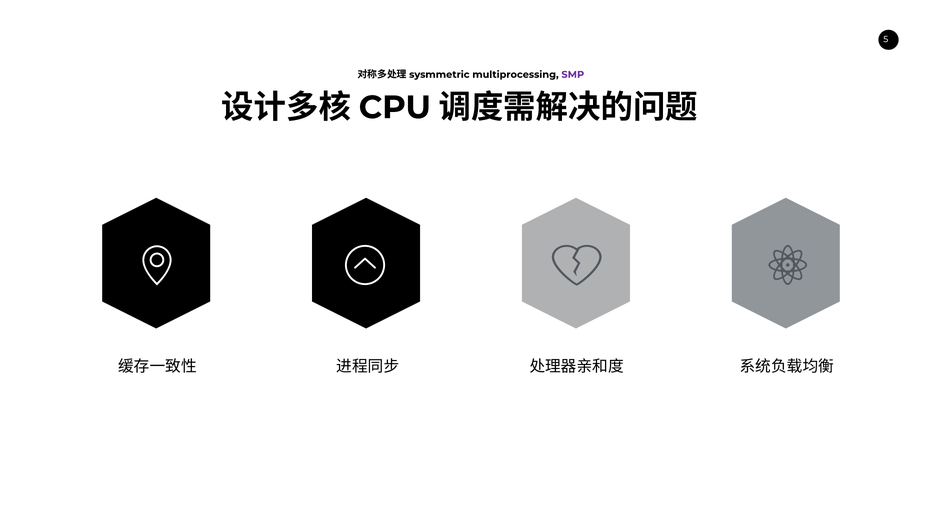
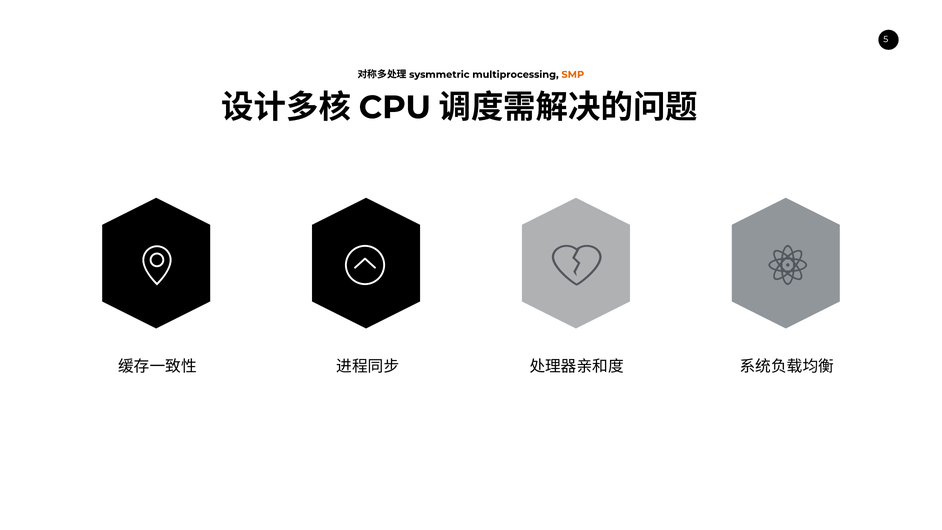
SMP colour: purple -> orange
